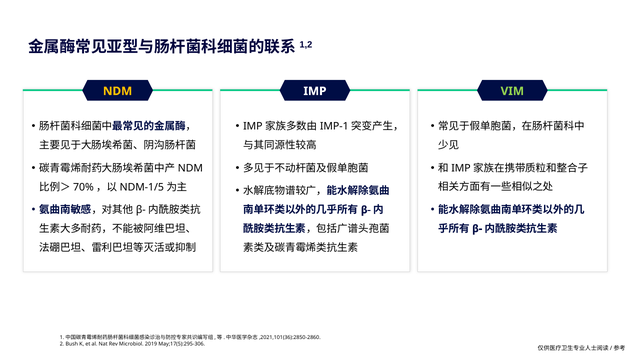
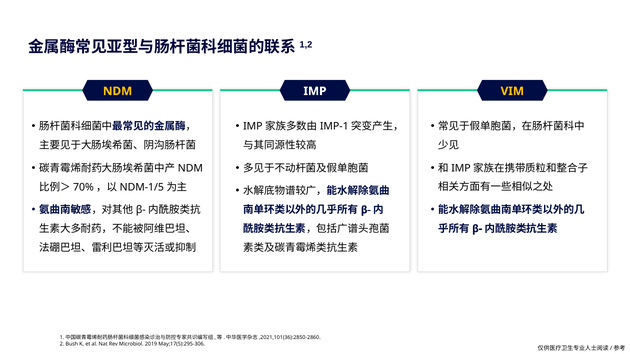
VIM colour: light green -> yellow
